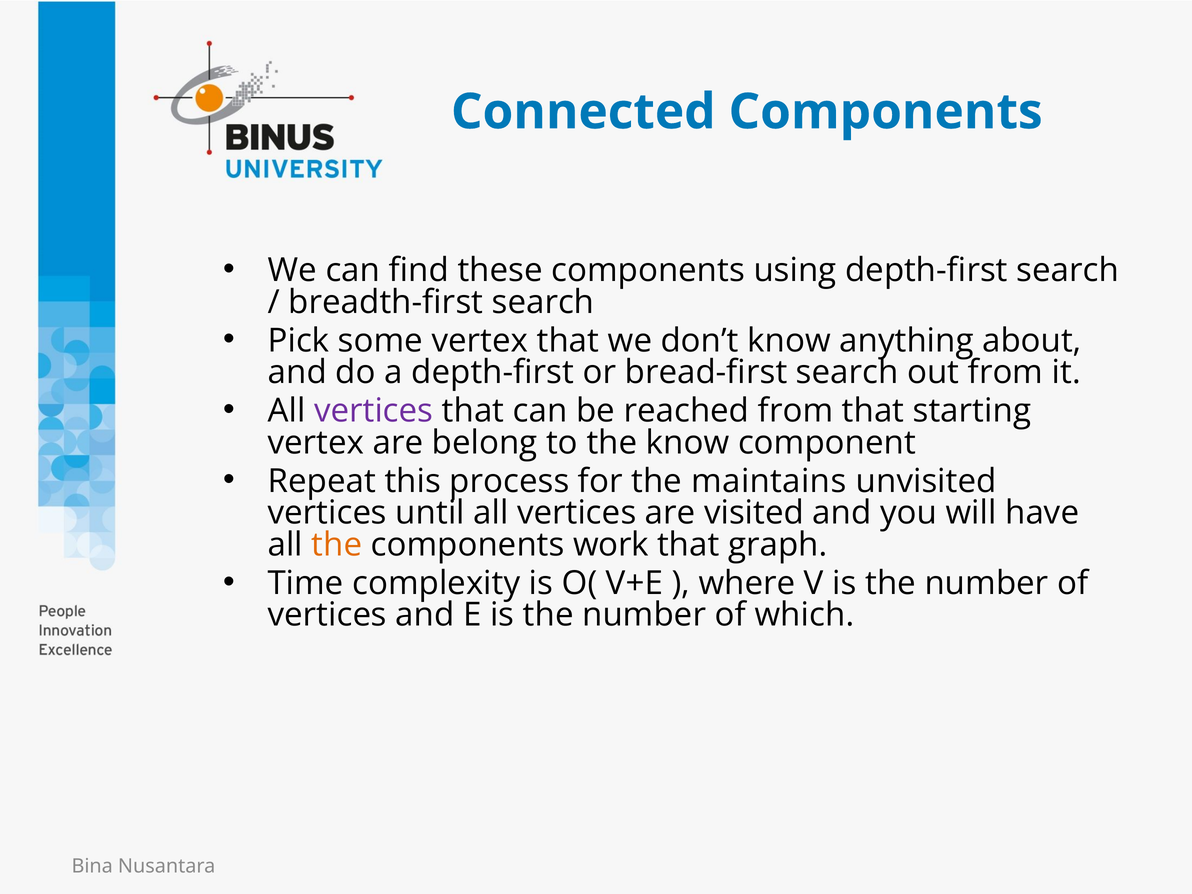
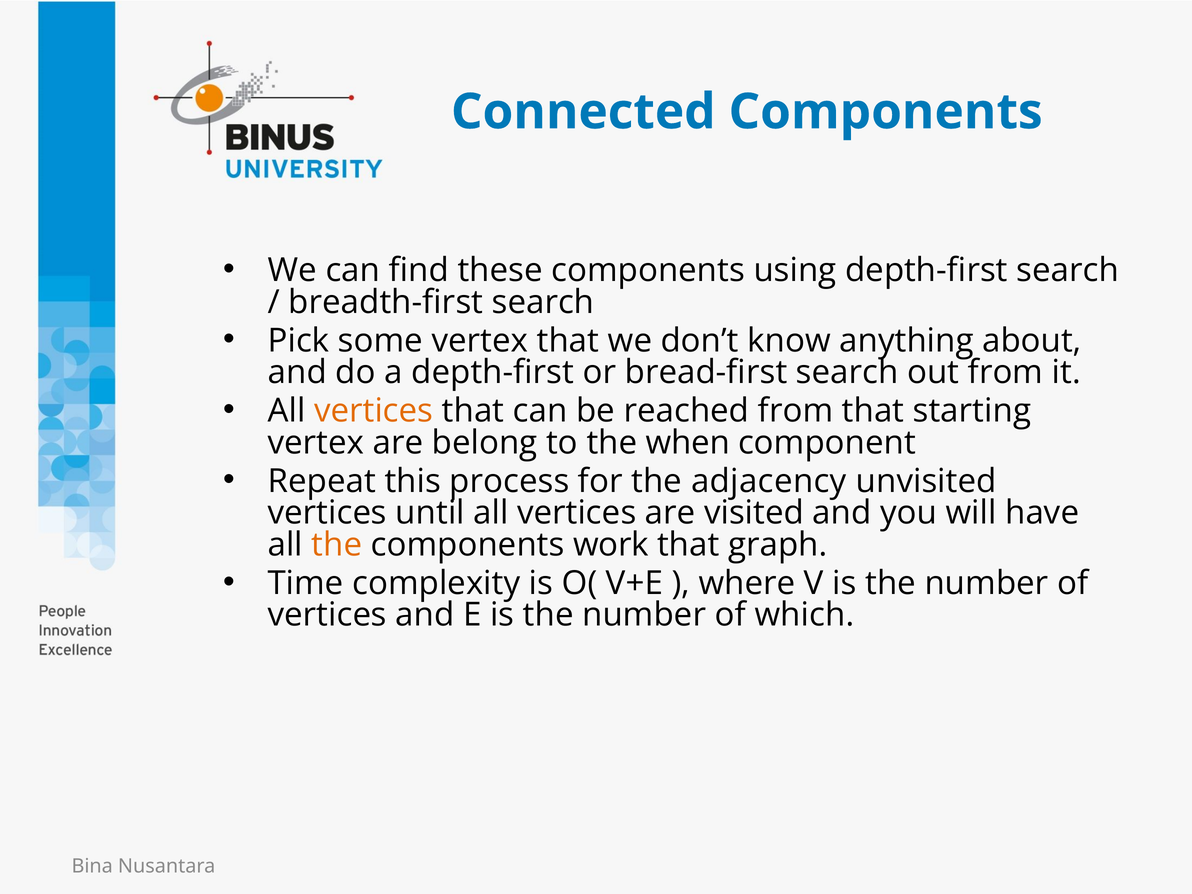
vertices at (374, 411) colour: purple -> orange
the know: know -> when
maintains: maintains -> adjacency
